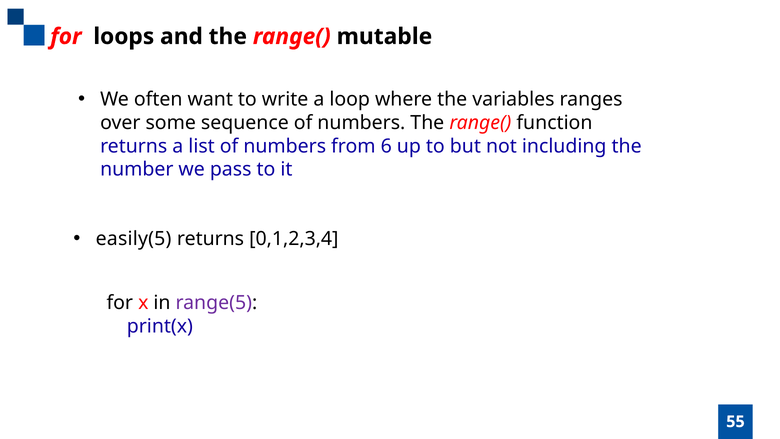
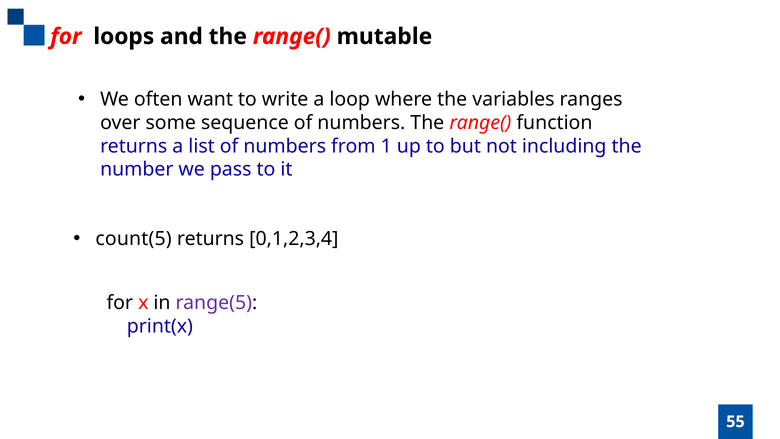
6: 6 -> 1
easily(5: easily(5 -> count(5
